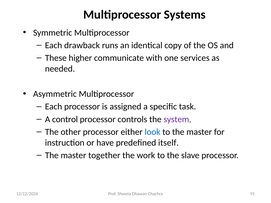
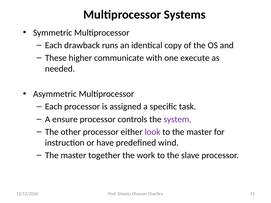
services: services -> execute
control: control -> ensure
look colour: blue -> purple
itself: itself -> wind
